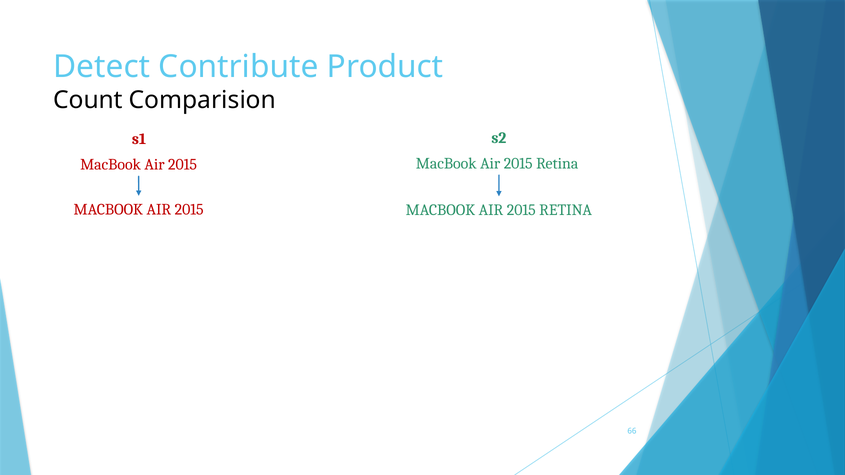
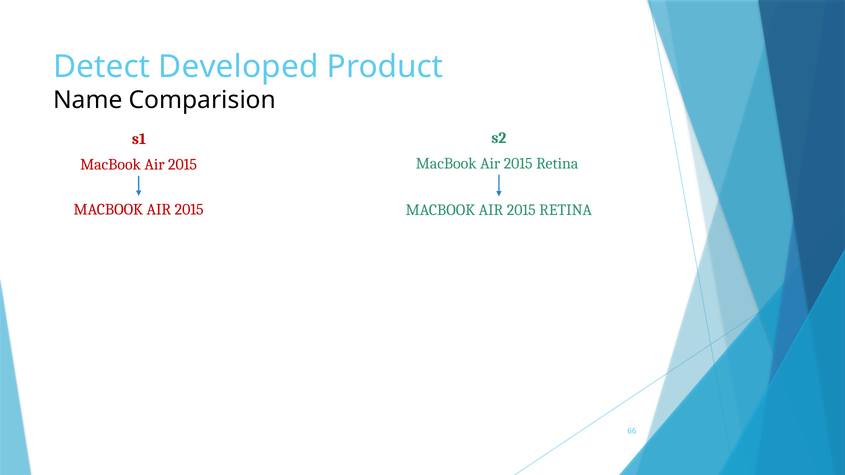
Contribute: Contribute -> Developed
Count: Count -> Name
